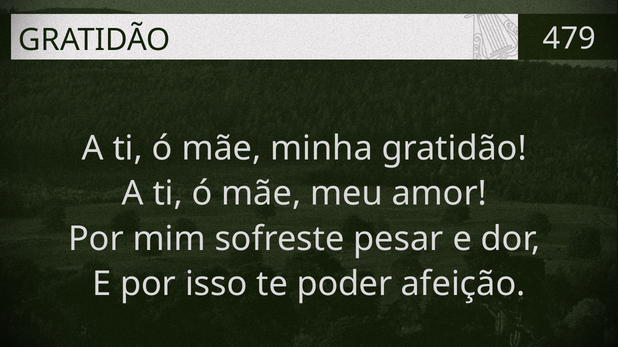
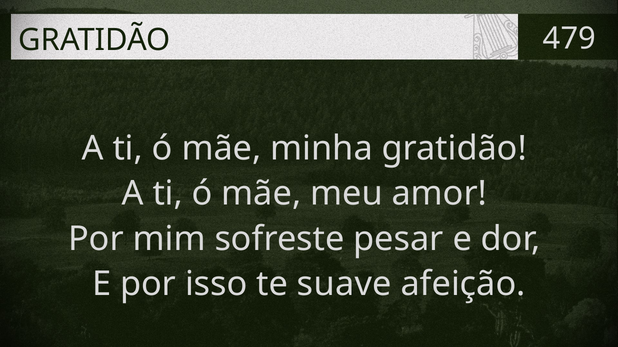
poder: poder -> suave
